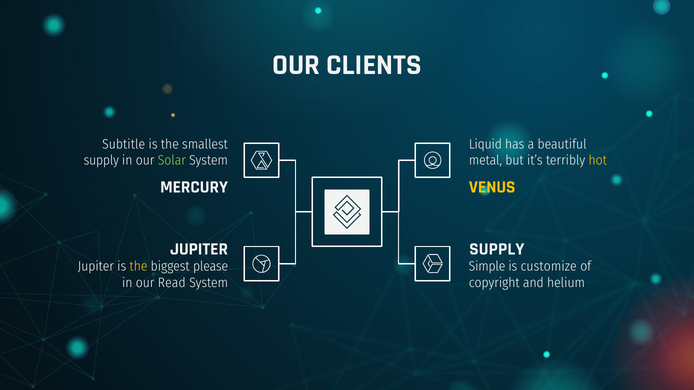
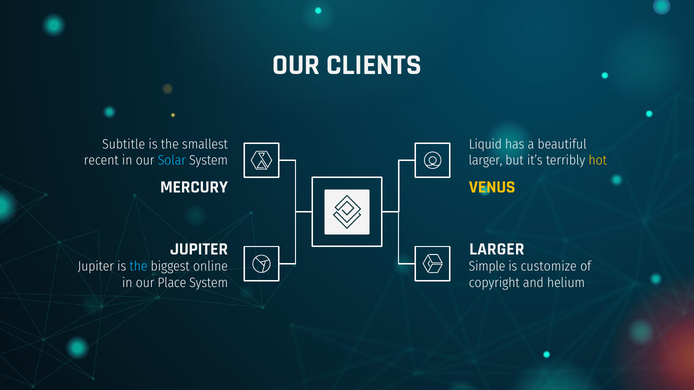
supply at (101, 160): supply -> recent
Solar colour: light green -> light blue
metal at (486, 160): metal -> larger
JUPITER SUPPLY: SUPPLY -> LARGER
the at (139, 267) colour: yellow -> light blue
please: please -> online
Read: Read -> Place
